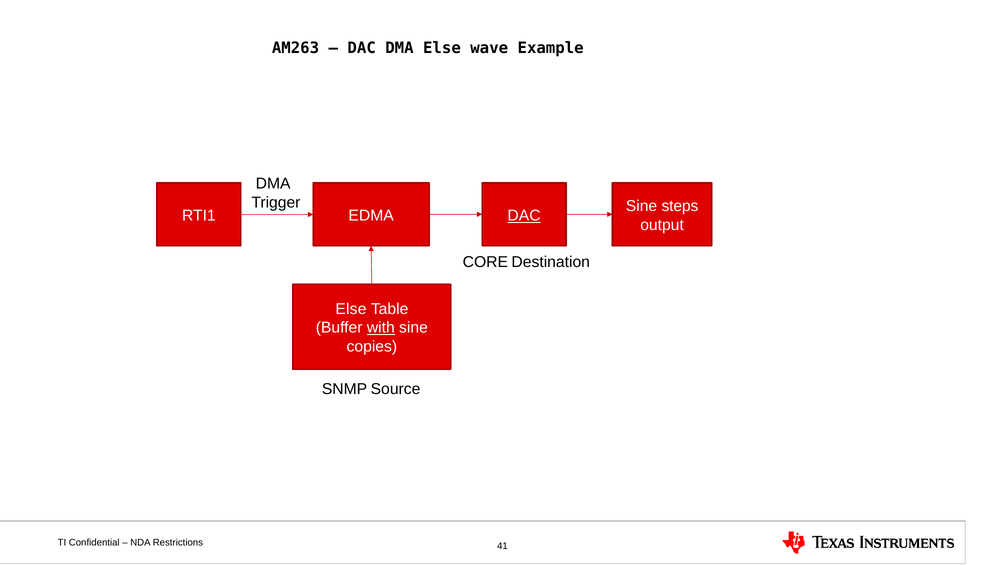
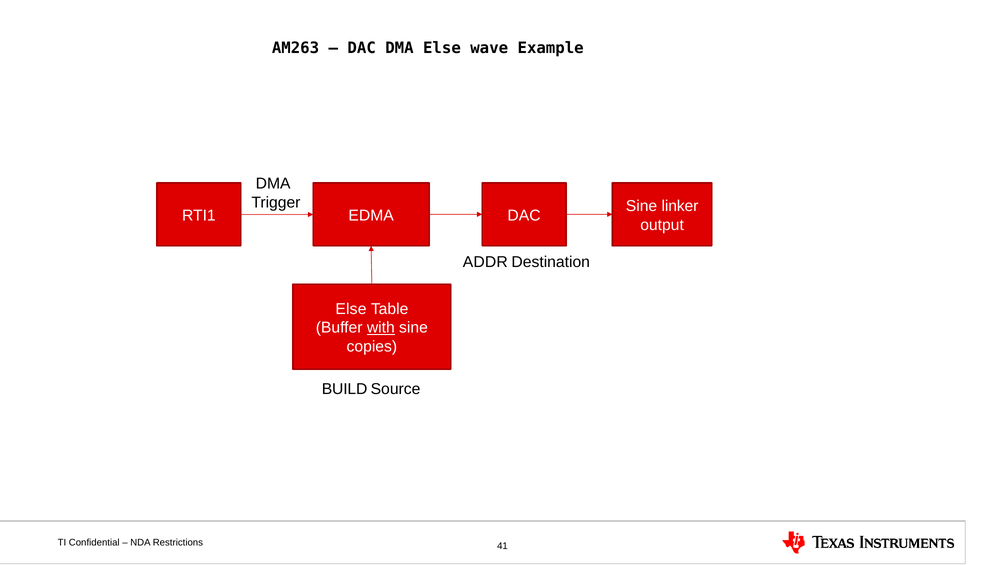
steps: steps -> linker
DAC at (524, 216) underline: present -> none
CORE: CORE -> ADDR
SNMP: SNMP -> BUILD
